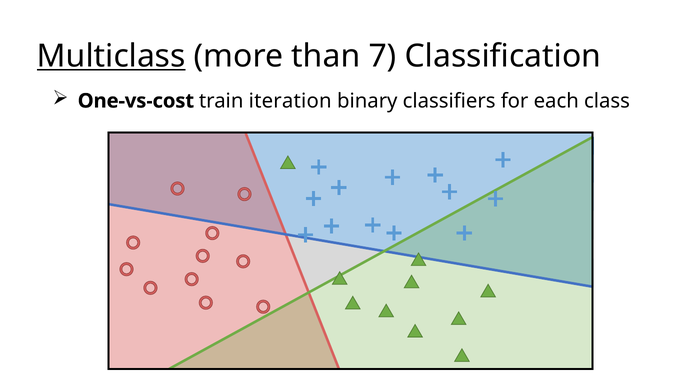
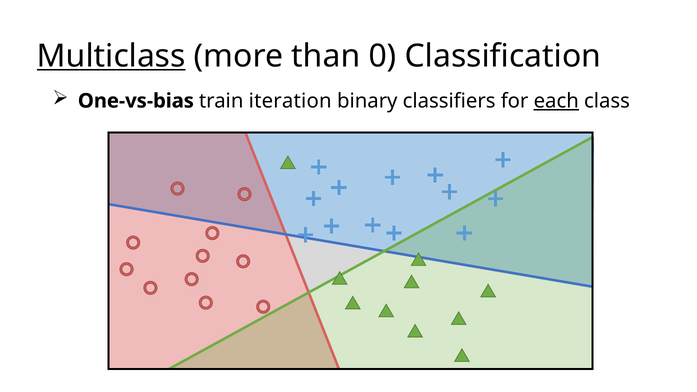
7: 7 -> 0
One-vs-cost: One-vs-cost -> One-vs-bias
each underline: none -> present
